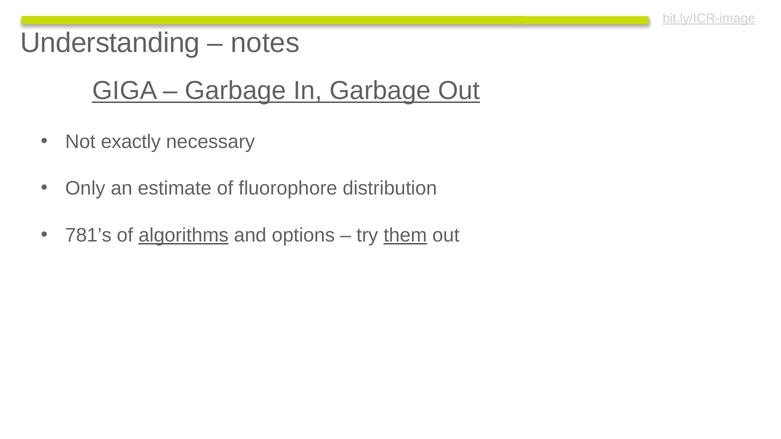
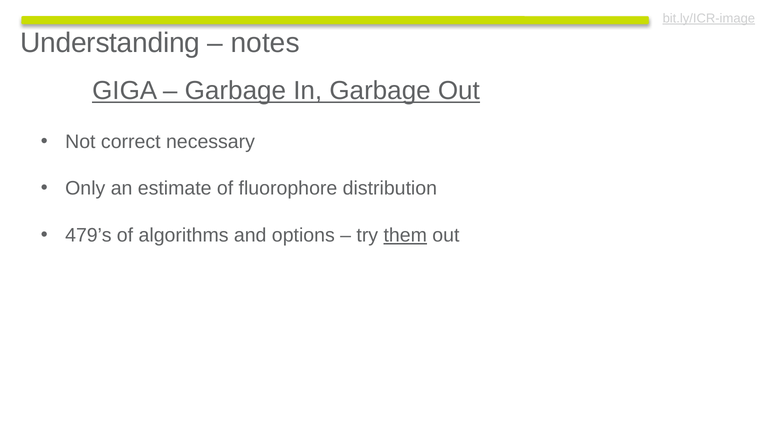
exactly: exactly -> correct
781’s: 781’s -> 479’s
algorithms underline: present -> none
